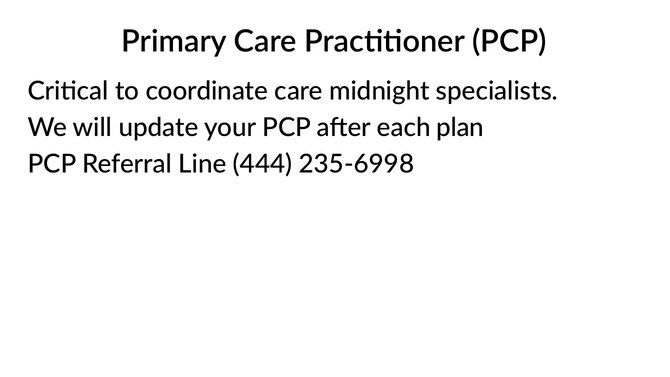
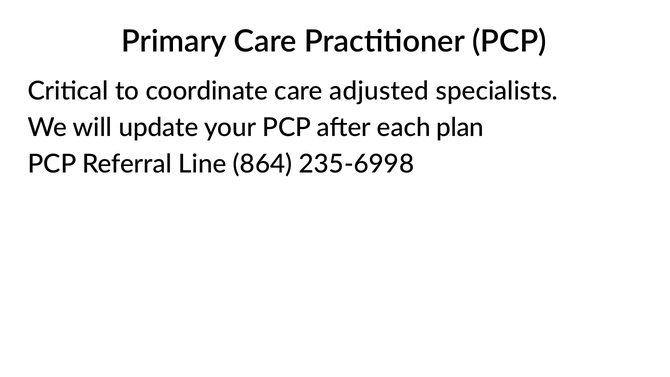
midnight: midnight -> adjusted
444: 444 -> 864
